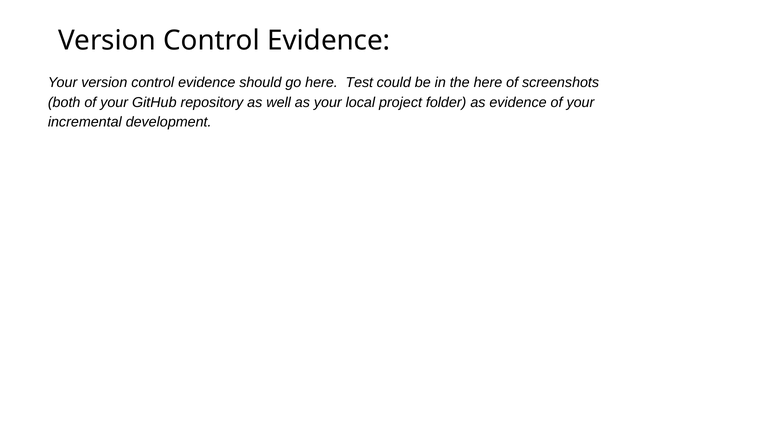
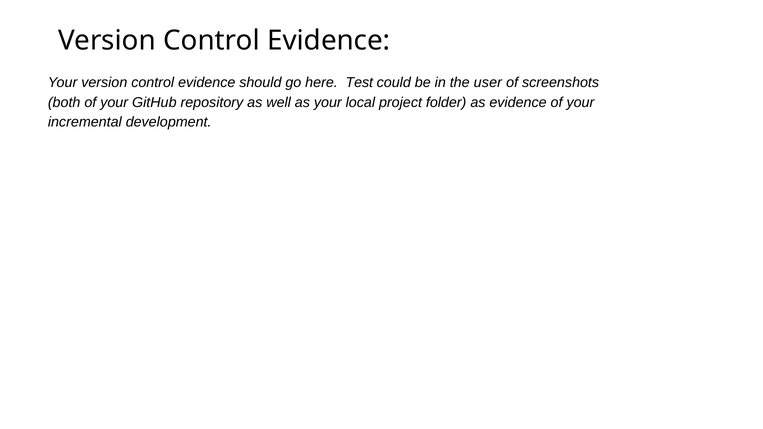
the here: here -> user
